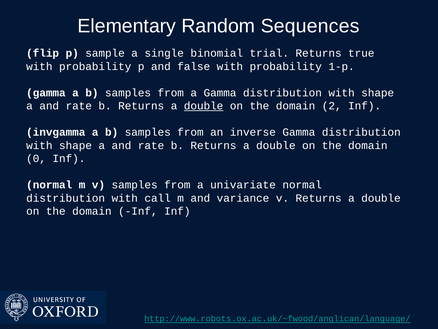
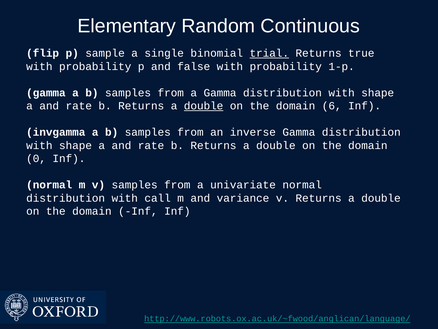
Sequences: Sequences -> Continuous
trial underline: none -> present
2: 2 -> 6
